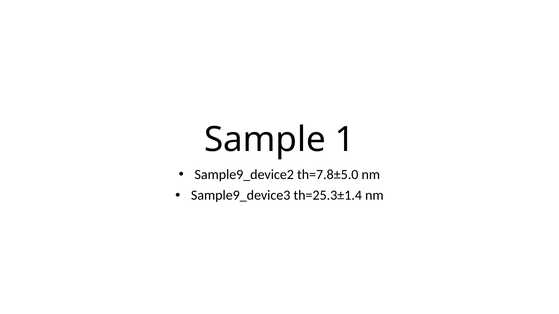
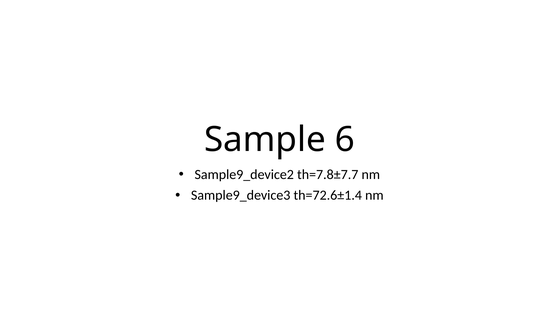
1: 1 -> 6
th=7.8±5.0: th=7.8±5.0 -> th=7.8±7.7
th=25.3±1.4: th=25.3±1.4 -> th=72.6±1.4
